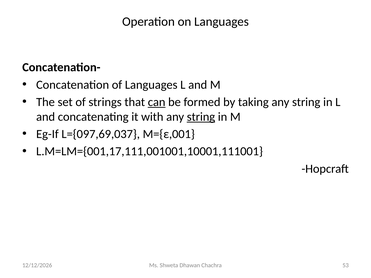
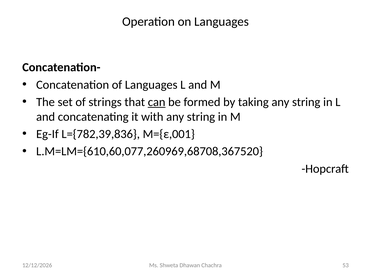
string at (201, 117) underline: present -> none
L={097,69,037: L={097,69,037 -> L={782,39,836
L.M=LM={001,17,111,001001,10001,111001: L.M=LM={001,17,111,001001,10001,111001 -> L.M=LM={610,60,077,260969,68708,367520
